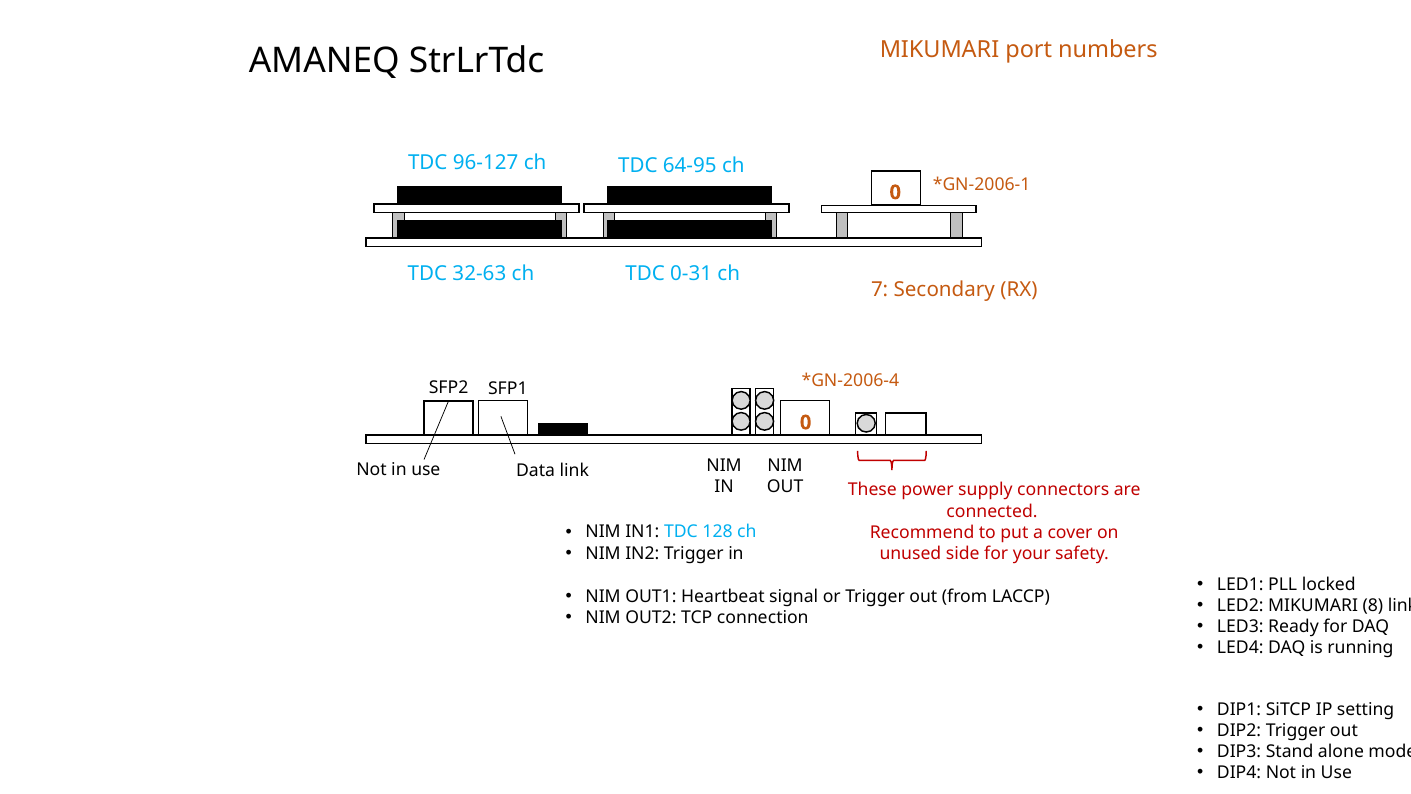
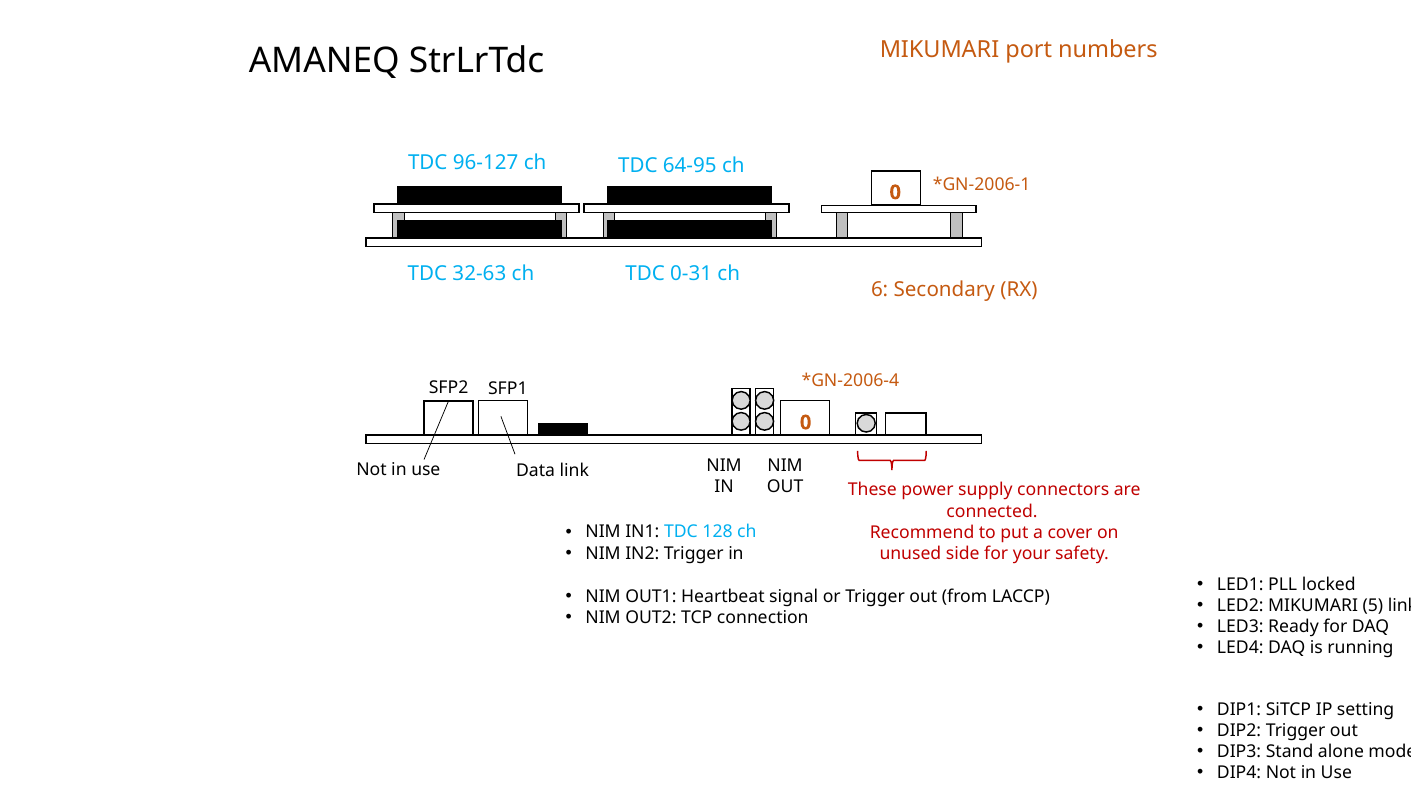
7: 7 -> 6
8: 8 -> 5
